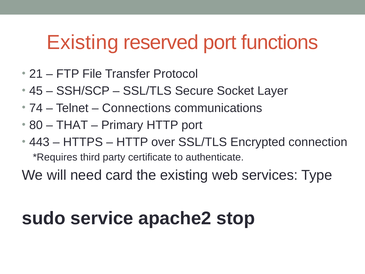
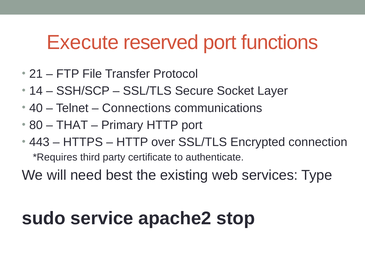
Existing at (83, 42): Existing -> Execute
45: 45 -> 14
74: 74 -> 40
card: card -> best
